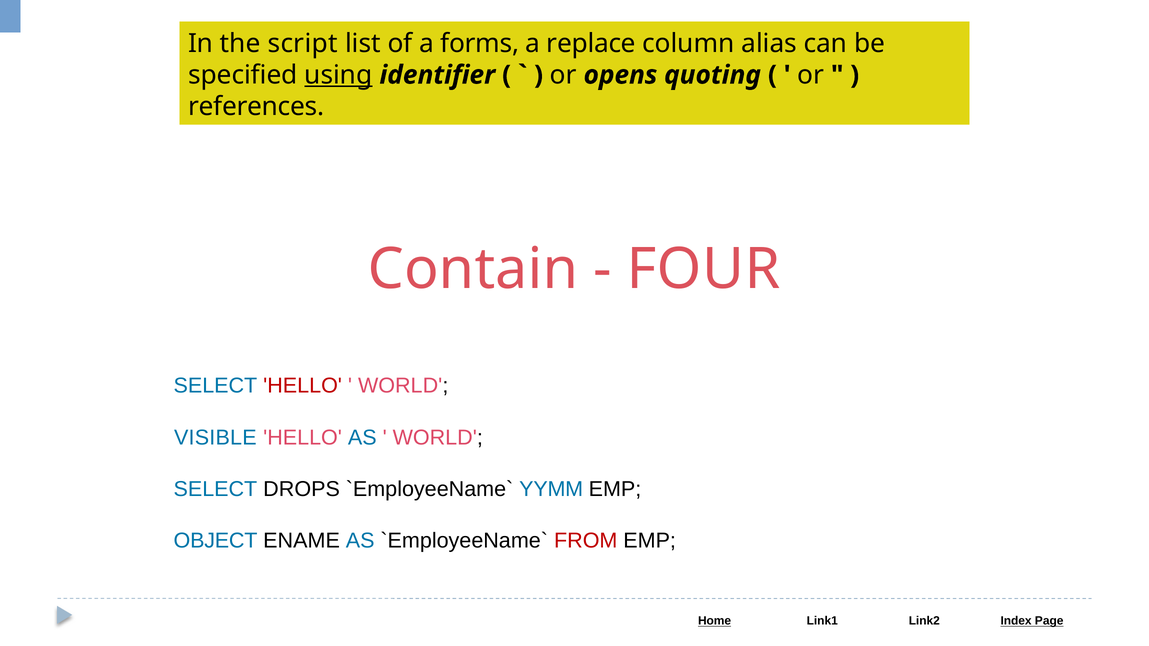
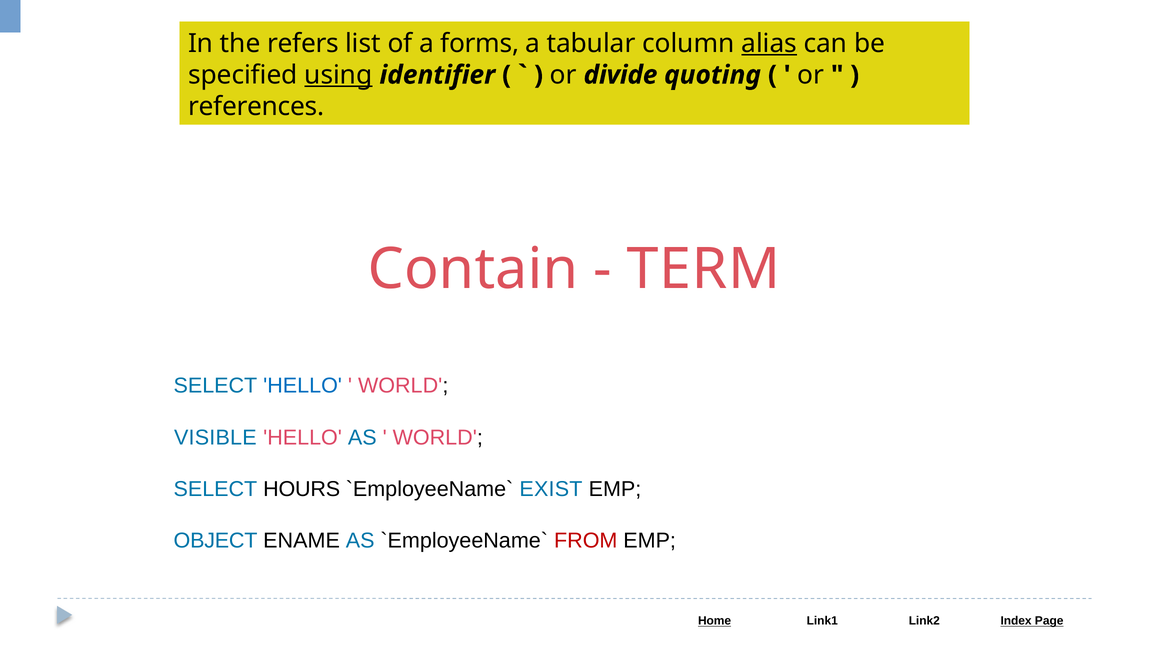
script: script -> refers
replace: replace -> tabular
alias underline: none -> present
opens: opens -> divide
FOUR: FOUR -> TERM
HELLO at (303, 386) colour: red -> blue
DROPS: DROPS -> HOURS
YYMM: YYMM -> EXIST
